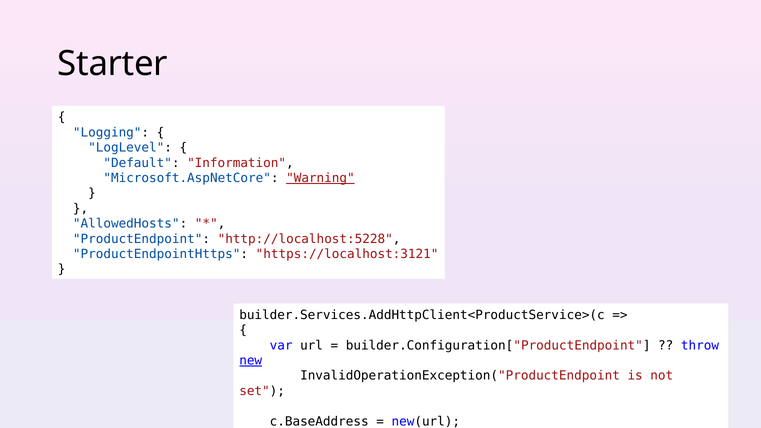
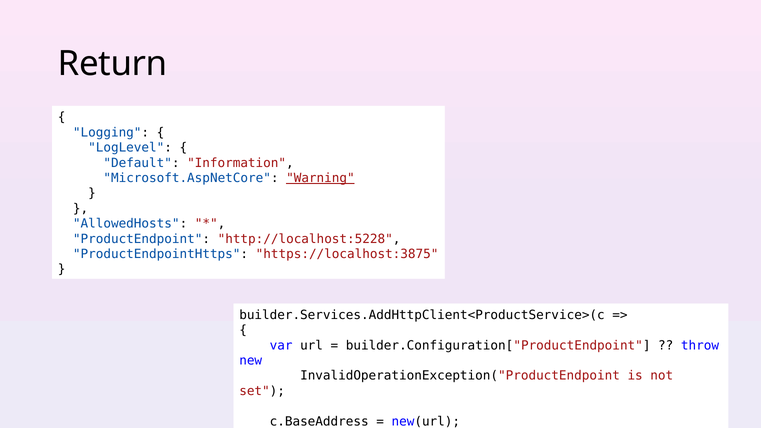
Starter: Starter -> Return
https://localhost:3121: https://localhost:3121 -> https://localhost:3875
new underline: present -> none
